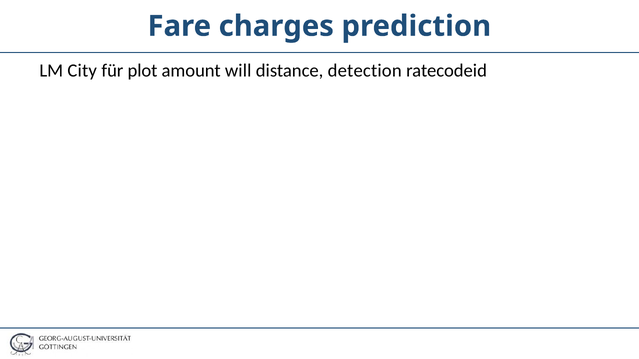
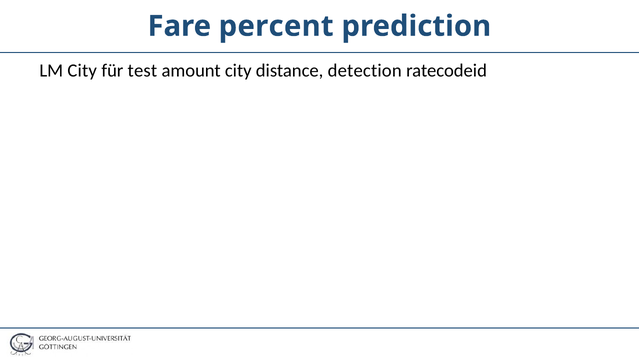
charges: charges -> percent
plot: plot -> test
amount will: will -> city
